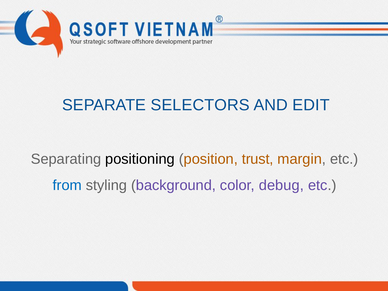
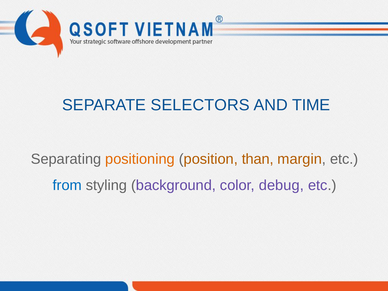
EDIT: EDIT -> TIME
positioning colour: black -> orange
trust: trust -> than
